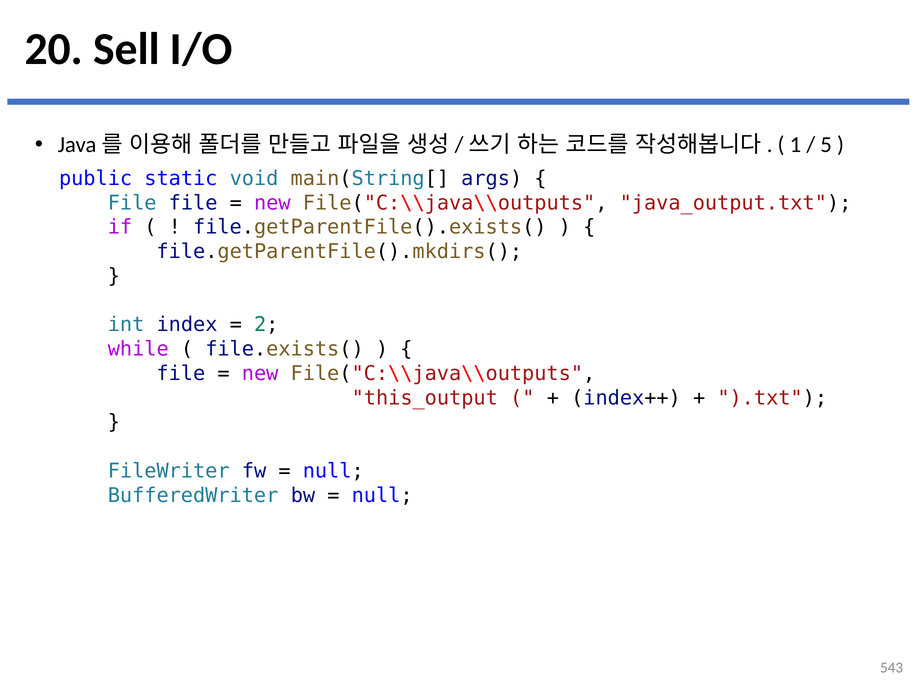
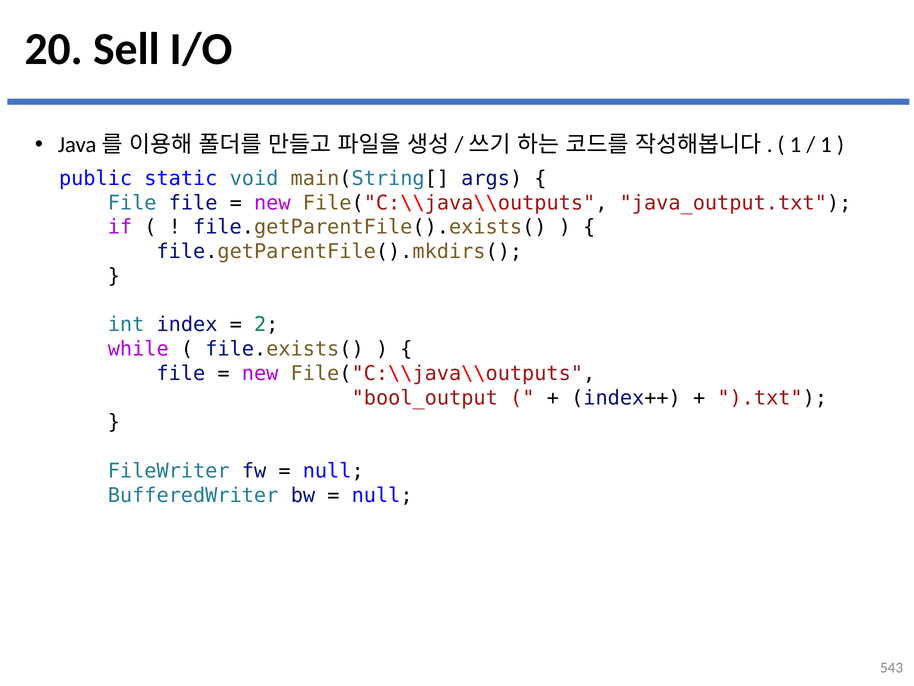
5 at (826, 145): 5 -> 1
this_output: this_output -> bool_output
